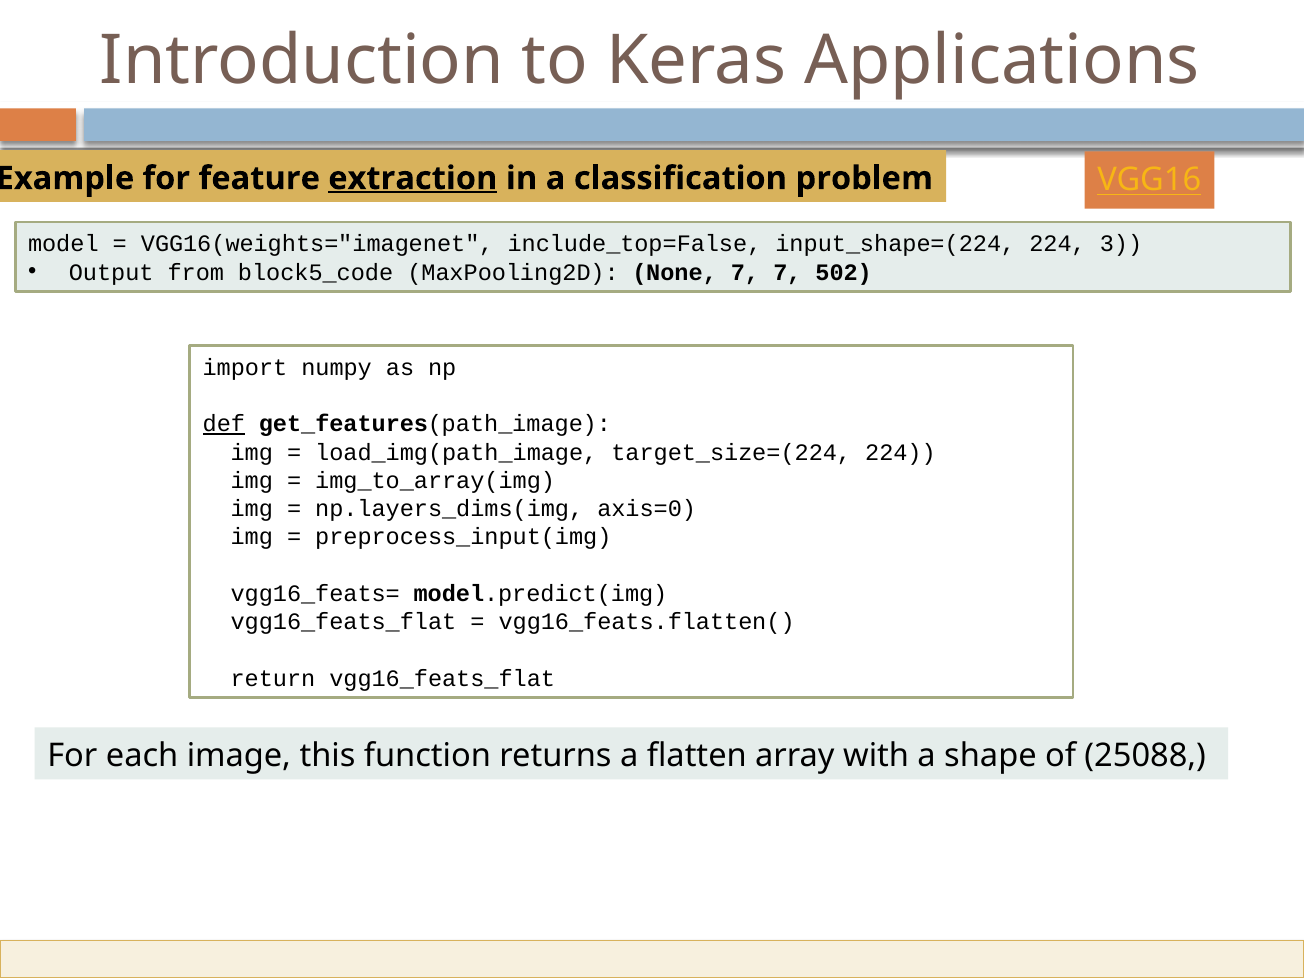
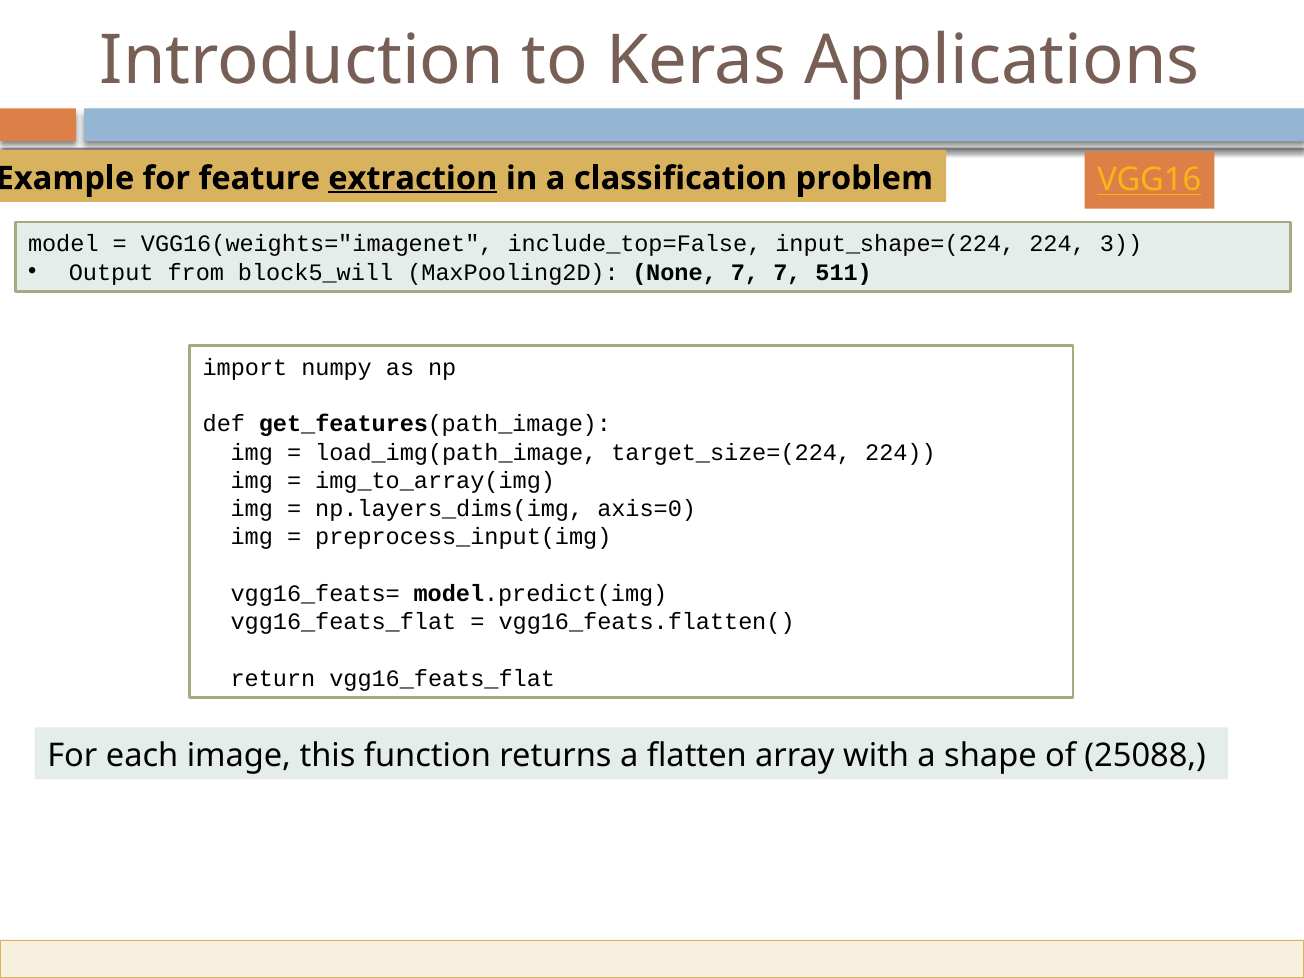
block5_code: block5_code -> block5_will
502: 502 -> 511
def underline: present -> none
